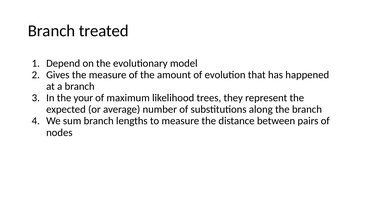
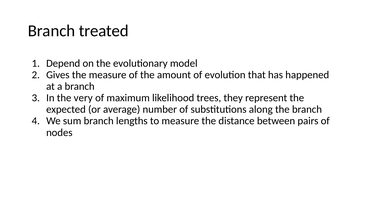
your: your -> very
